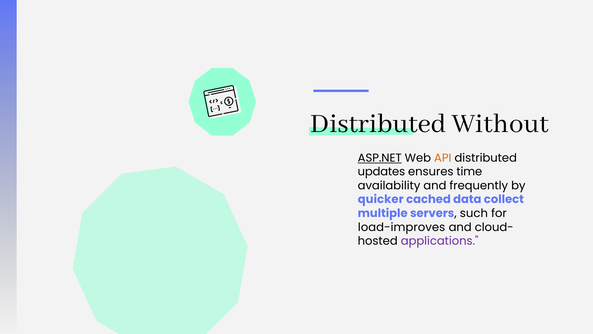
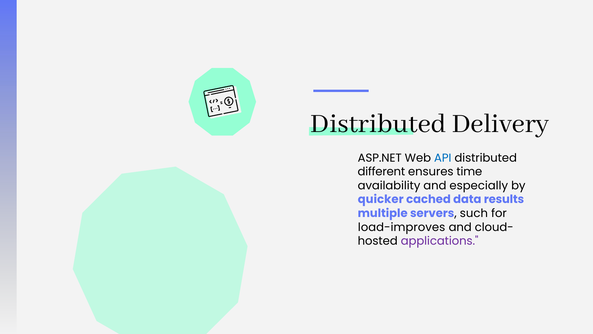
Without: Without -> Delivery
ASP.NET underline: present -> none
API colour: orange -> blue
updates: updates -> different
frequently: frequently -> especially
collect: collect -> results
